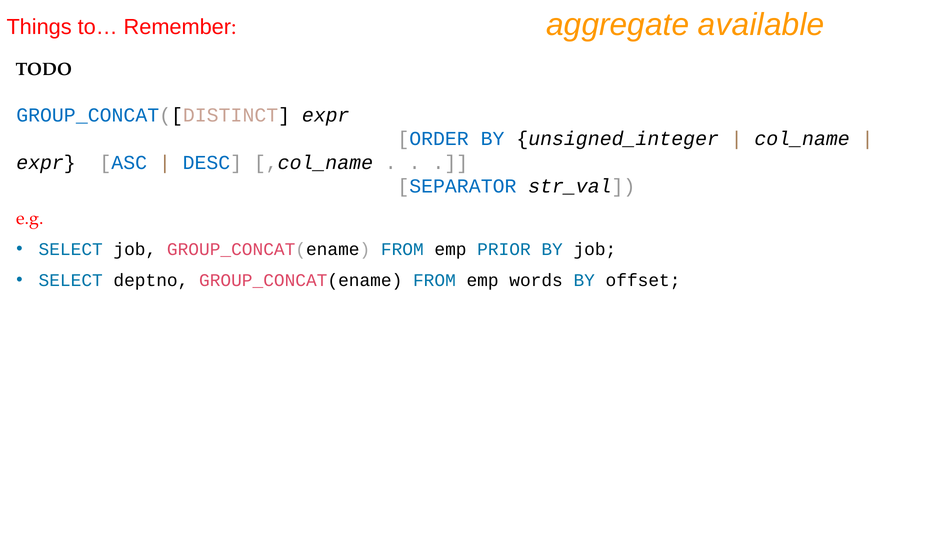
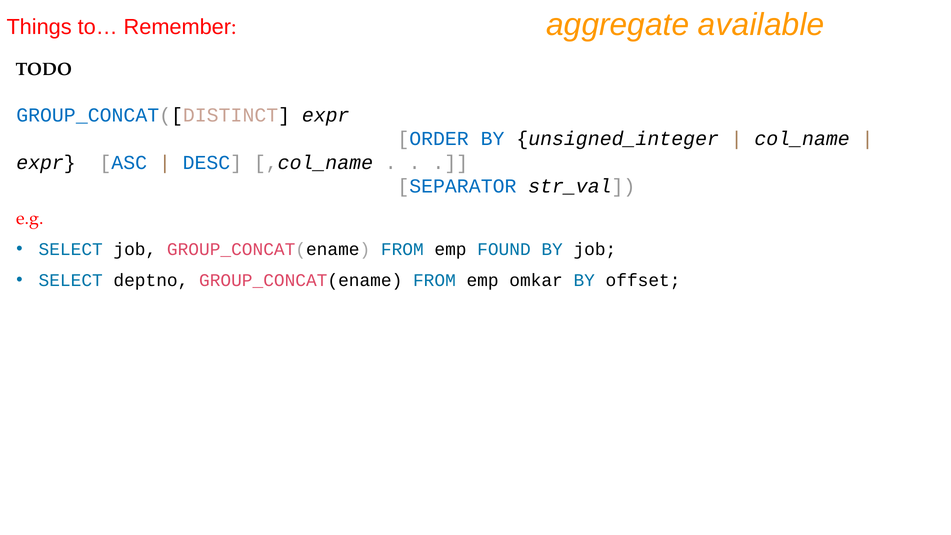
PRIOR: PRIOR -> FOUND
words: words -> omkar
